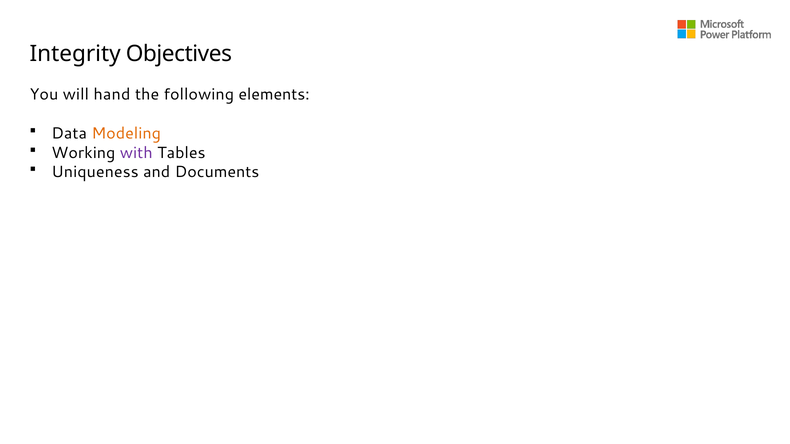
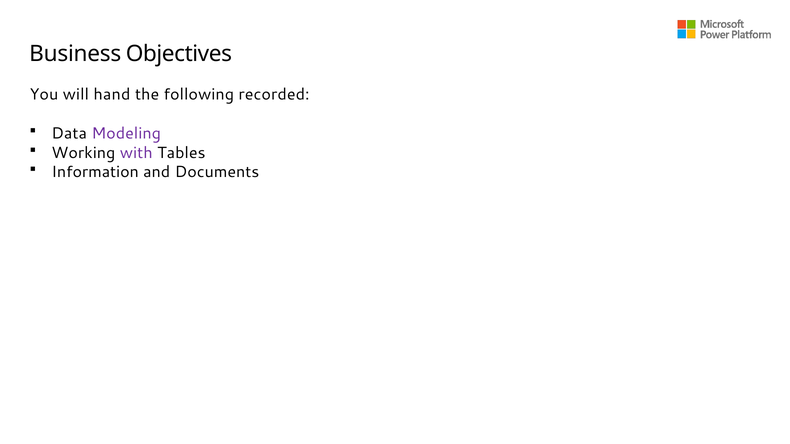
Integrity: Integrity -> Business
elements: elements -> recorded
Modeling colour: orange -> purple
Uniqueness: Uniqueness -> Information
